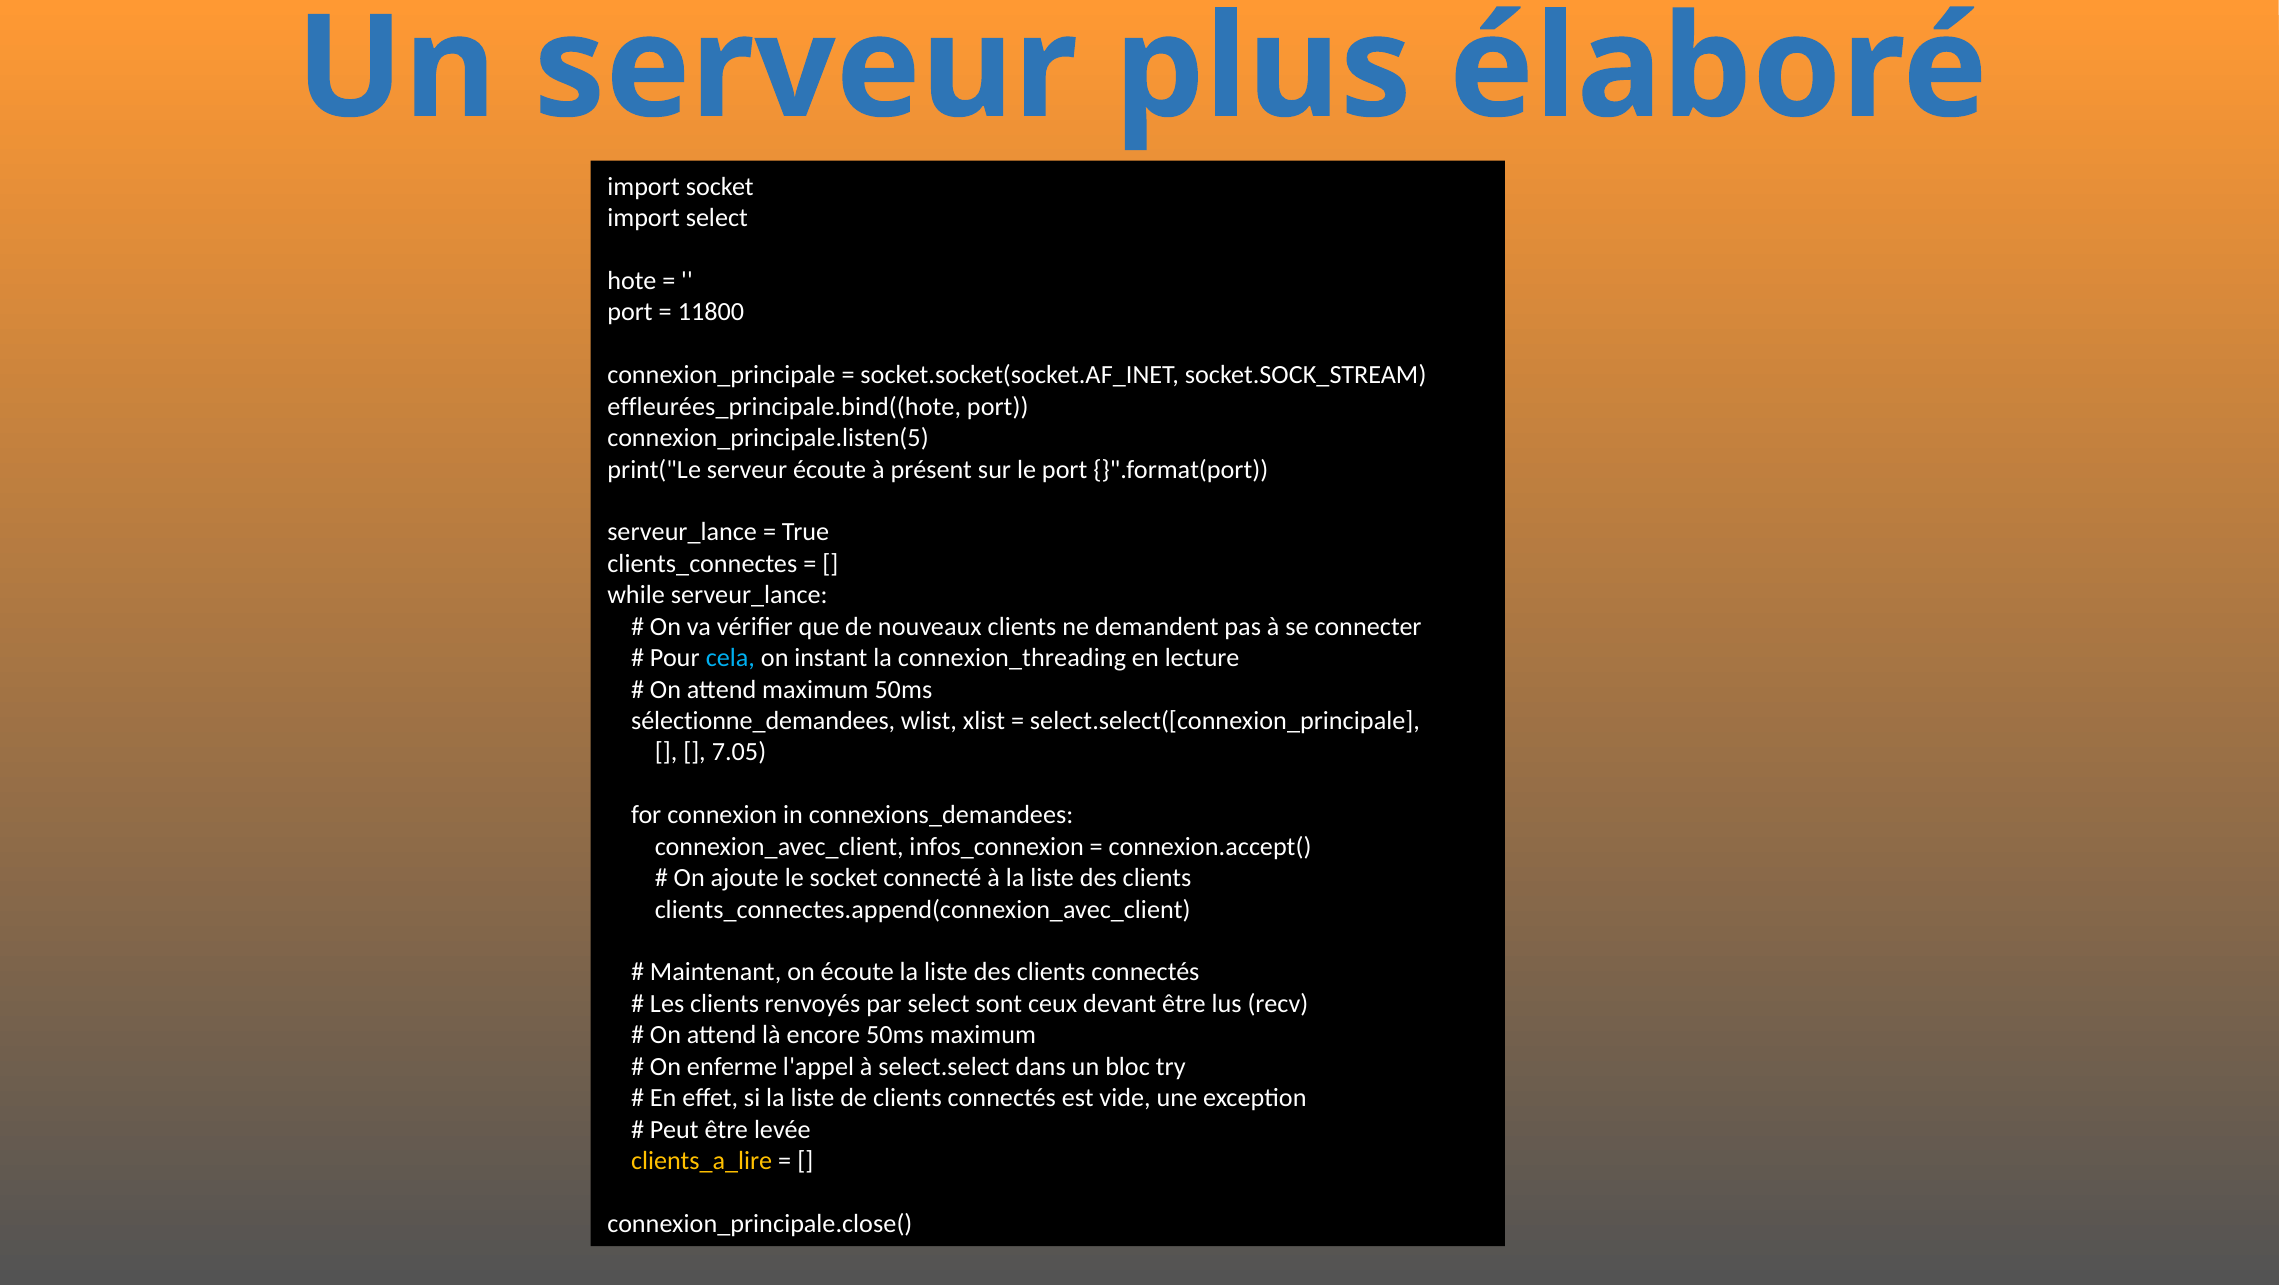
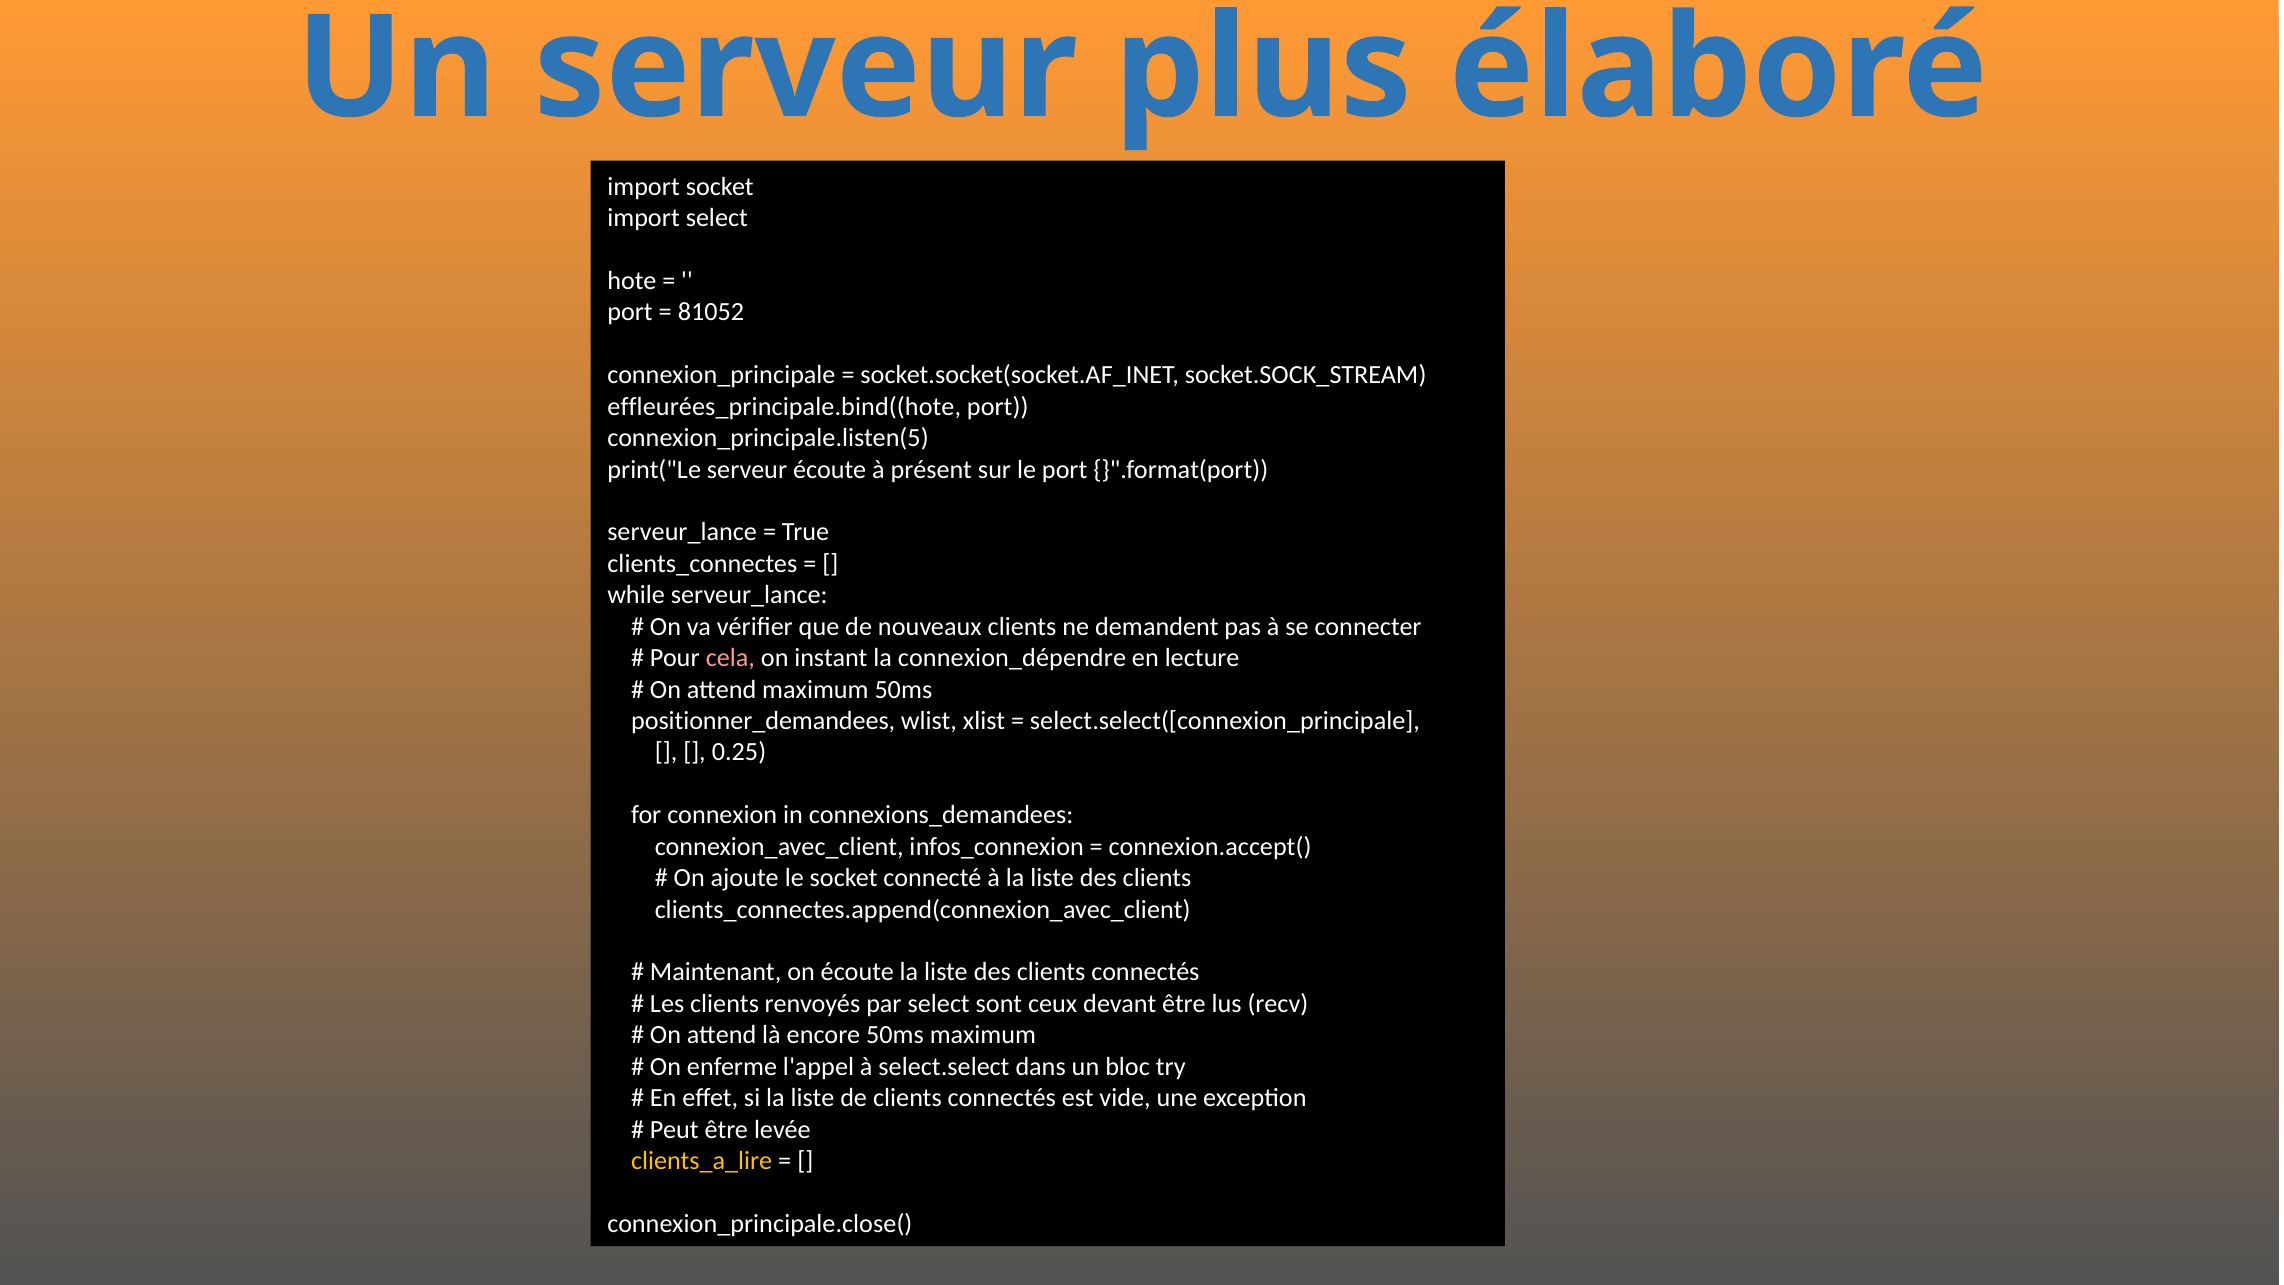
11800: 11800 -> 81052
cela colour: light blue -> pink
connexion_threading: connexion_threading -> connexion_dépendre
sélectionne_demandees: sélectionne_demandees -> positionner_demandees
7.05: 7.05 -> 0.25
